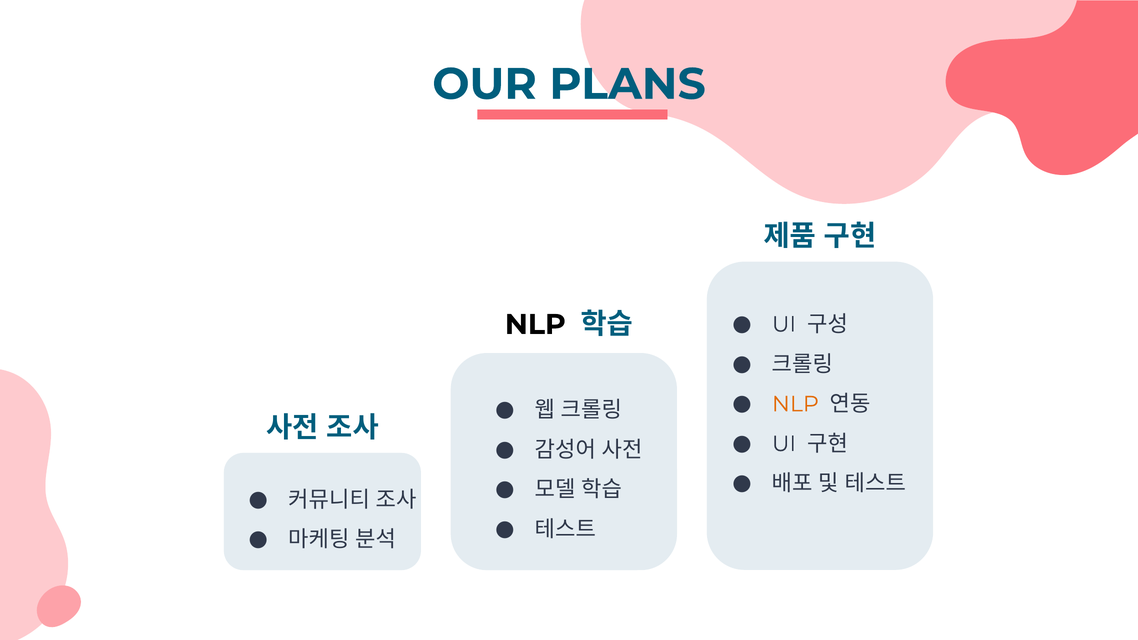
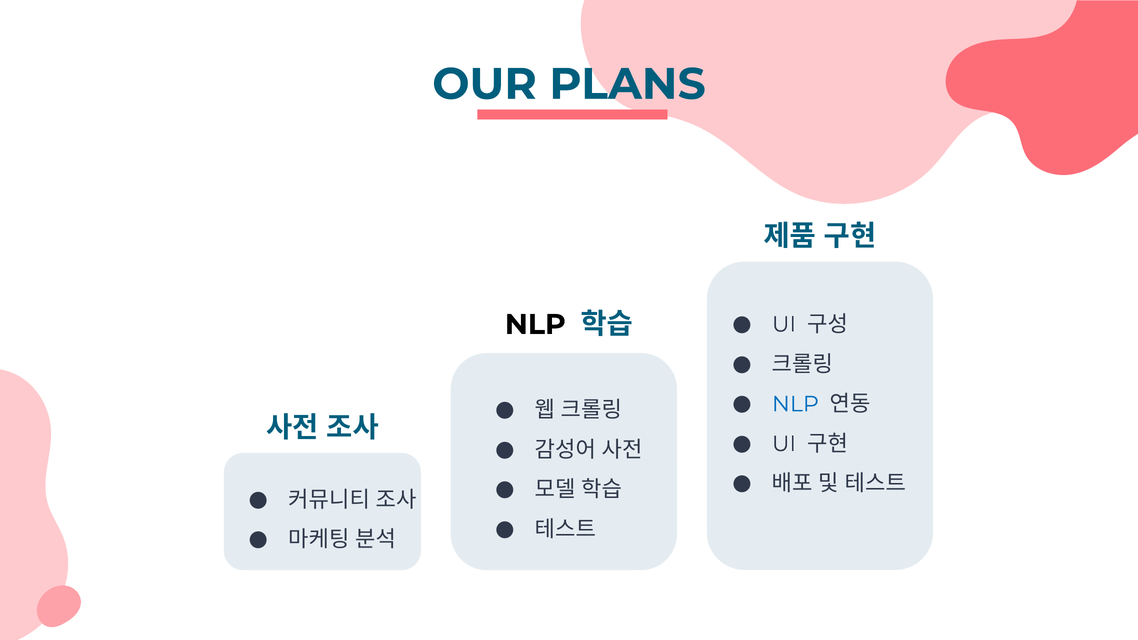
NLP at (795, 404) colour: orange -> blue
